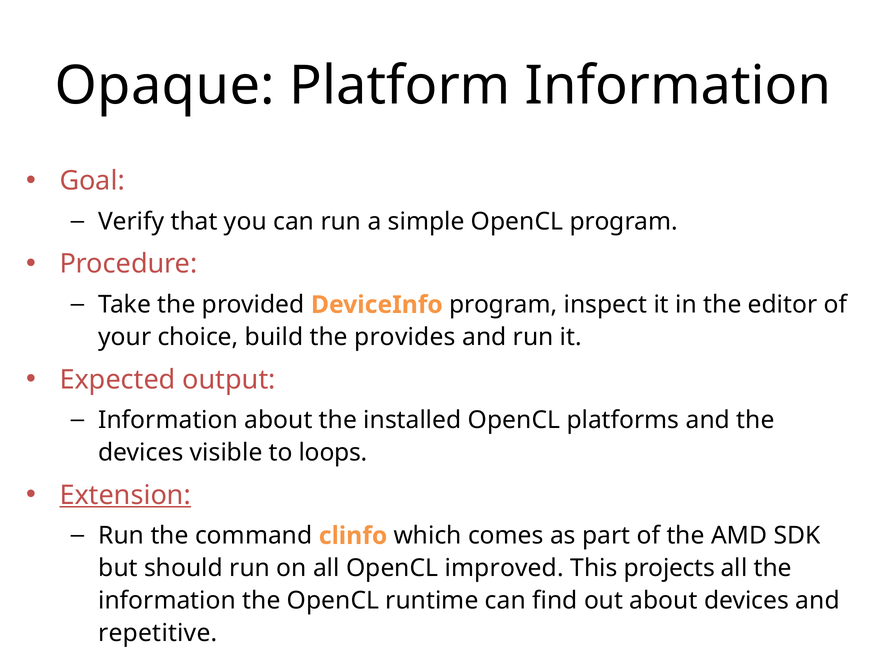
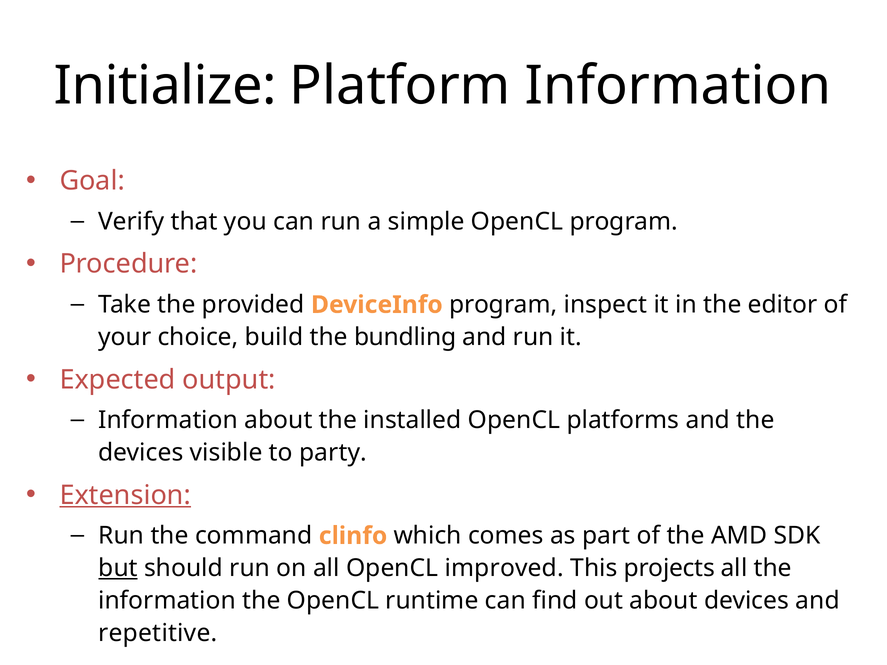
Opaque: Opaque -> Initialize
provides: provides -> bundling
loops: loops -> party
but underline: none -> present
